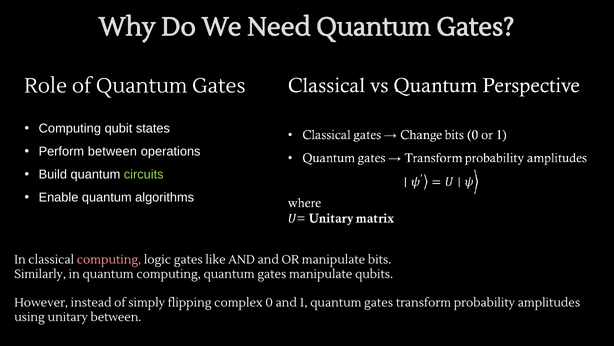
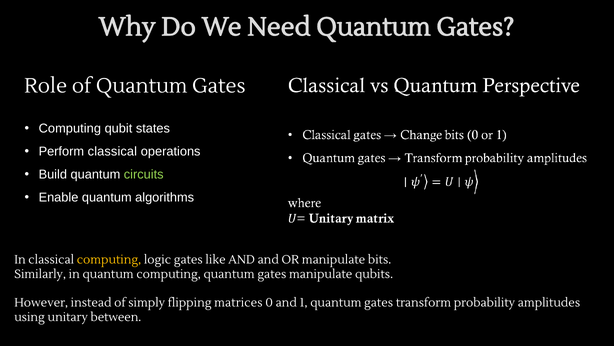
Perform between: between -> classical
computing at (109, 259) colour: pink -> yellow
complex: complex -> matrices
